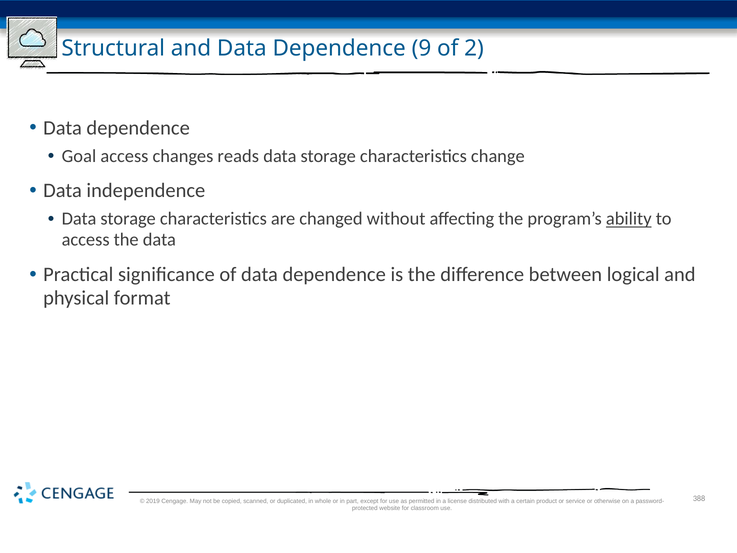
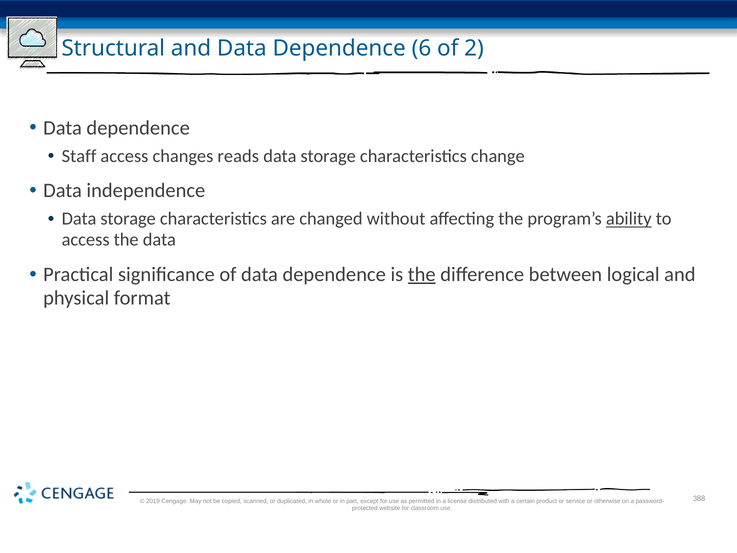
9: 9 -> 6
Goal: Goal -> Staff
the at (422, 274) underline: none -> present
